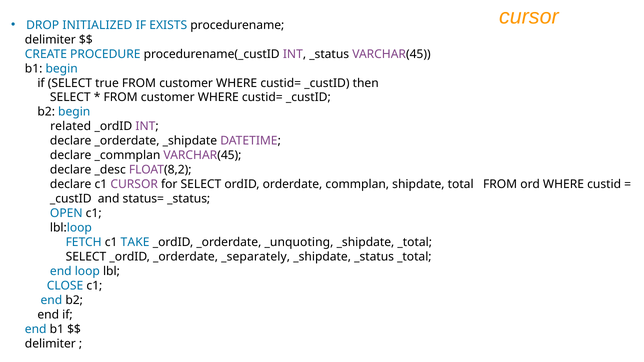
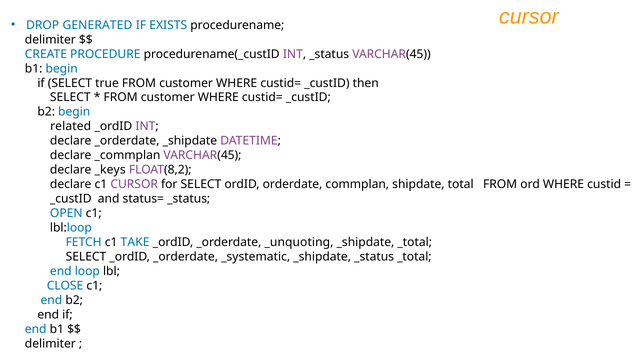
INITIALIZED: INITIALIZED -> GENERATED
_desc: _desc -> _keys
_separately: _separately -> _systematic
